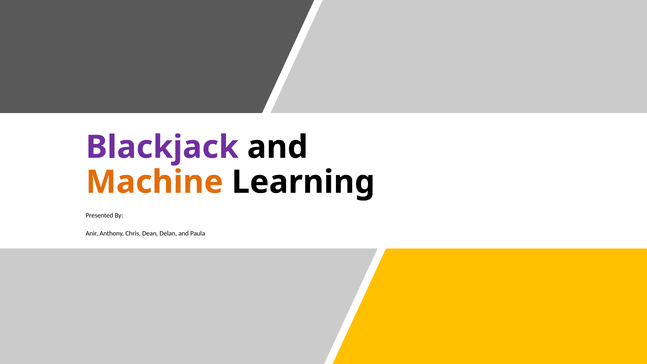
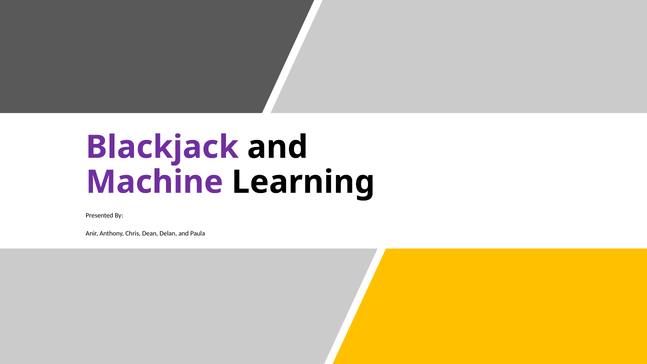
Machine colour: orange -> purple
